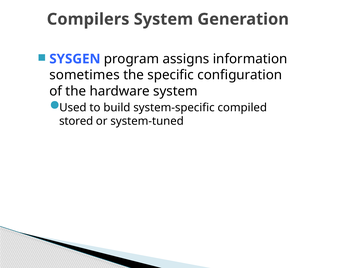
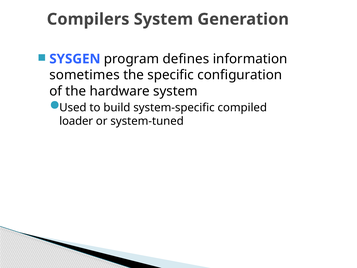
assigns: assigns -> defines
stored: stored -> loader
